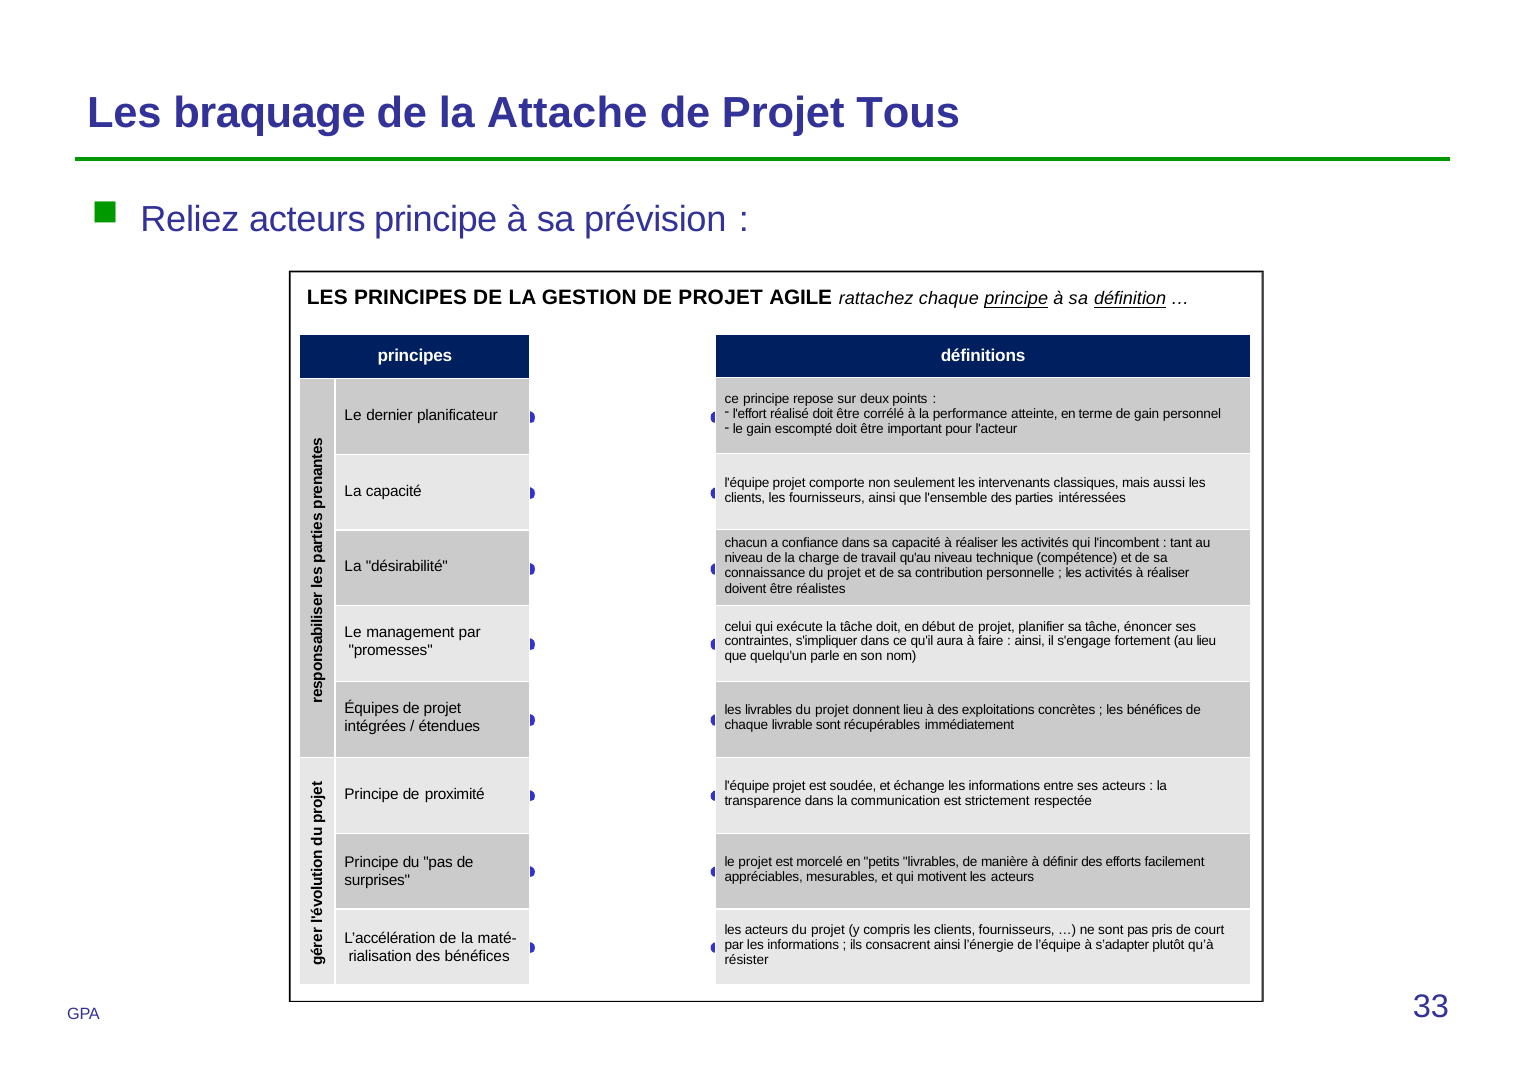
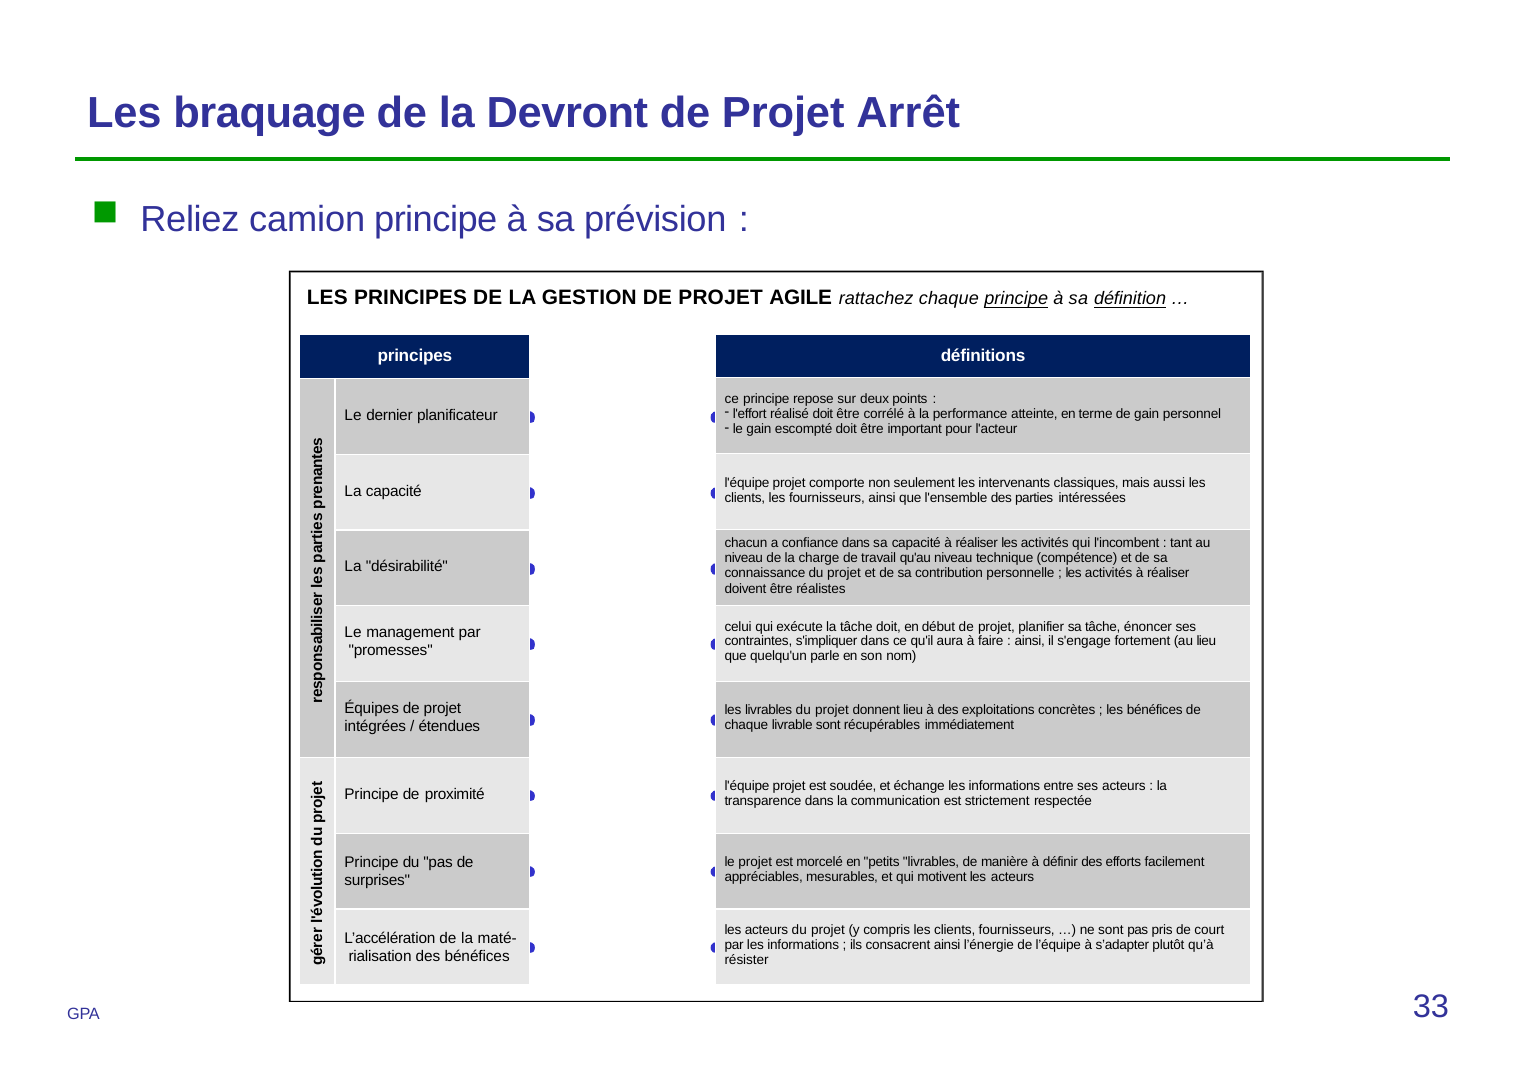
Attache: Attache -> Devront
Tous: Tous -> Arrêt
Reliez acteurs: acteurs -> camion
